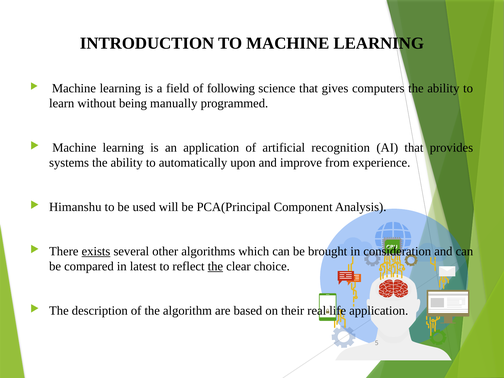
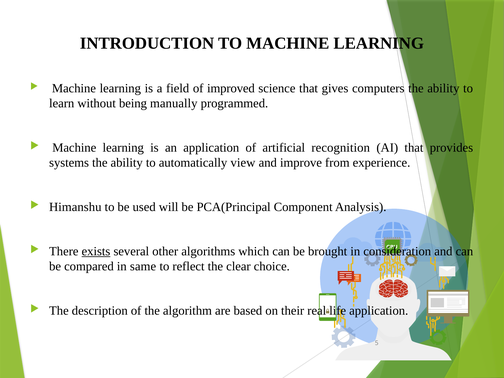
following: following -> improved
upon: upon -> view
latest: latest -> same
the at (215, 266) underline: present -> none
